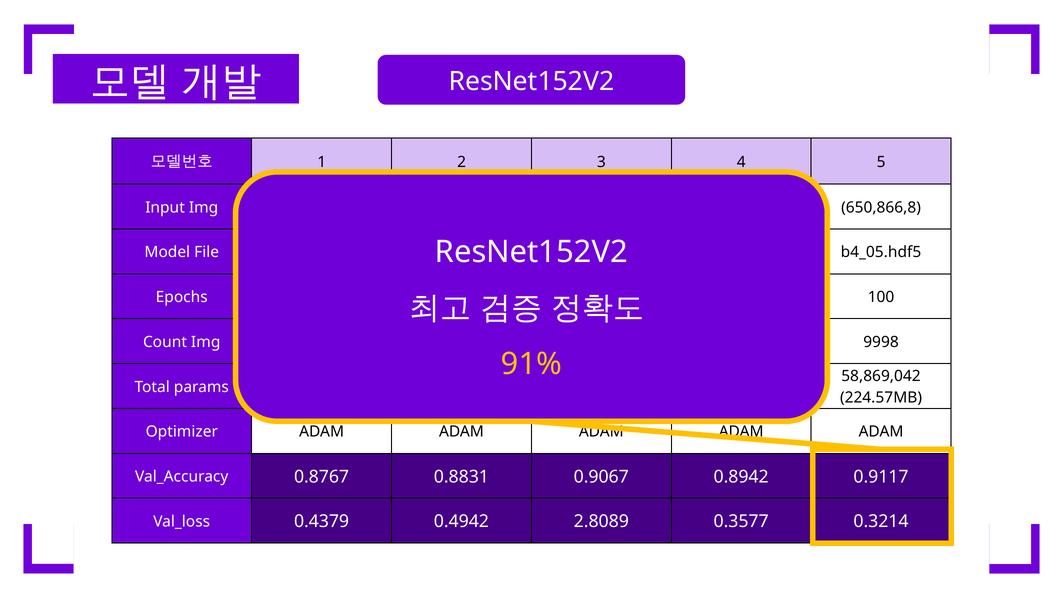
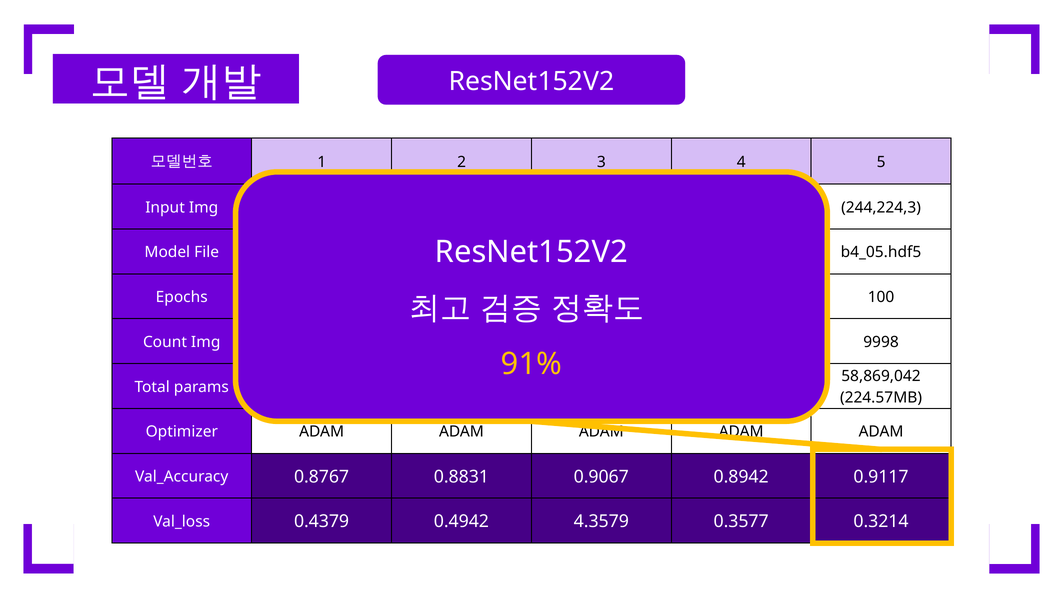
650,866,8: 650,866,8 -> 244,224,3
2.8089: 2.8089 -> 4.3579
